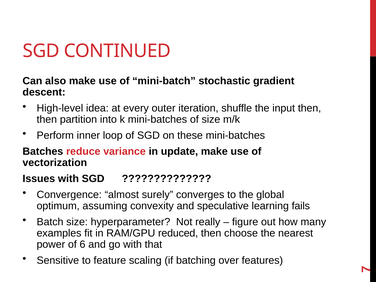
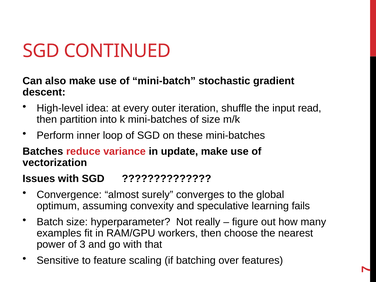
input then: then -> read
reduced: reduced -> workers
6: 6 -> 3
